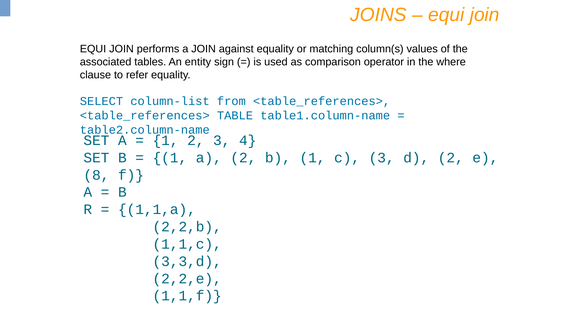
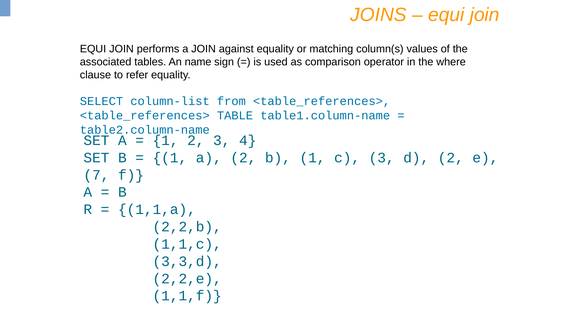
entity: entity -> name
8: 8 -> 7
